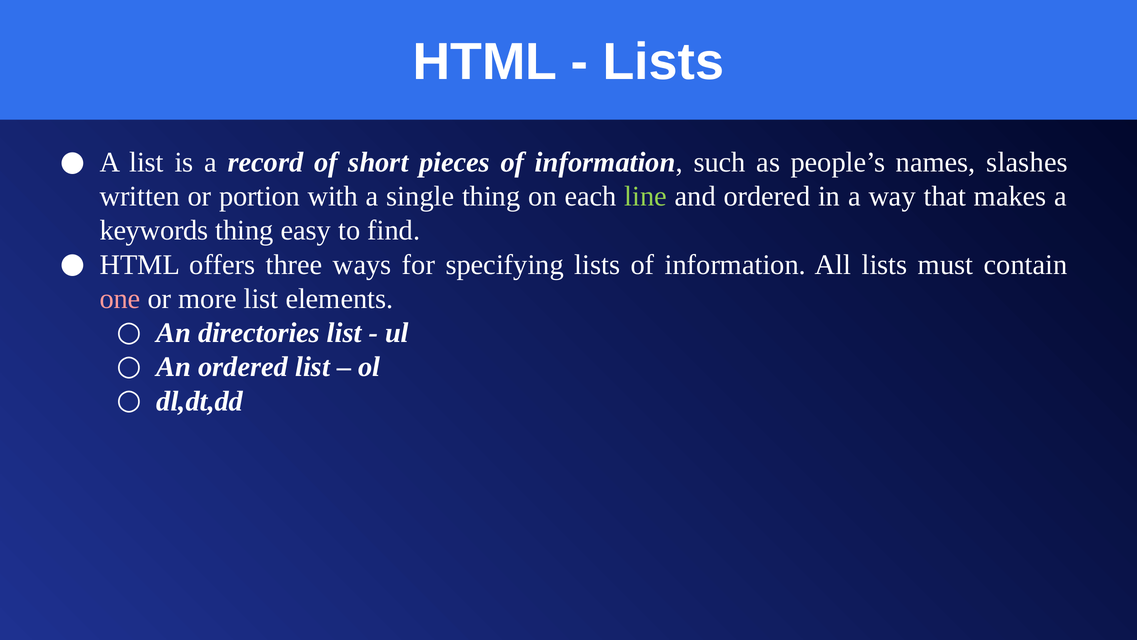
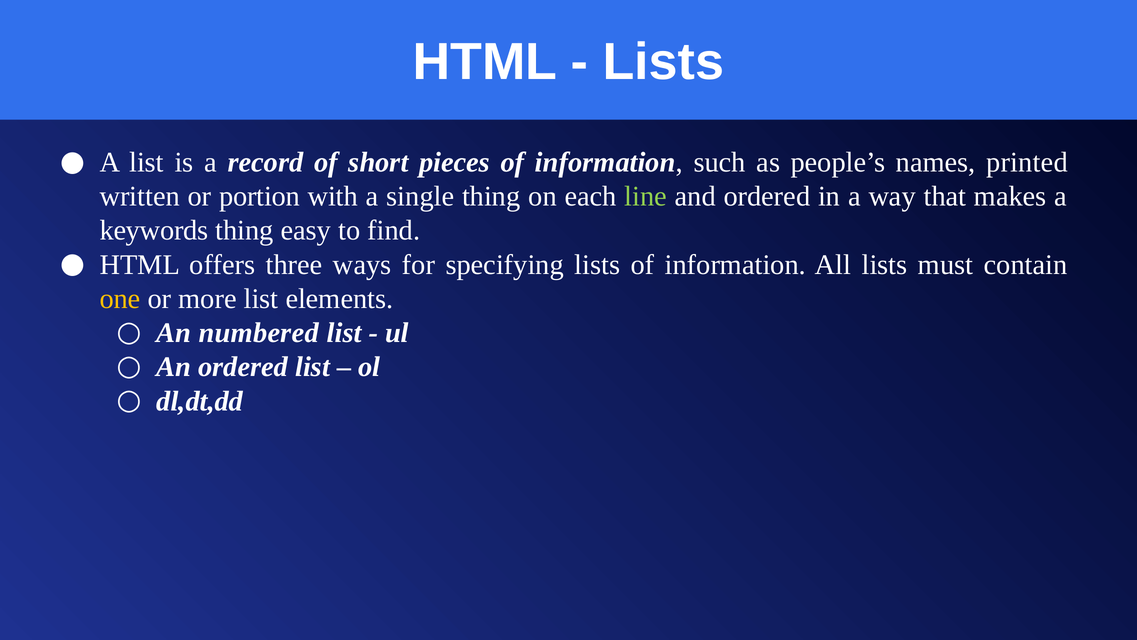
slashes: slashes -> printed
one colour: pink -> yellow
directories: directories -> numbered
